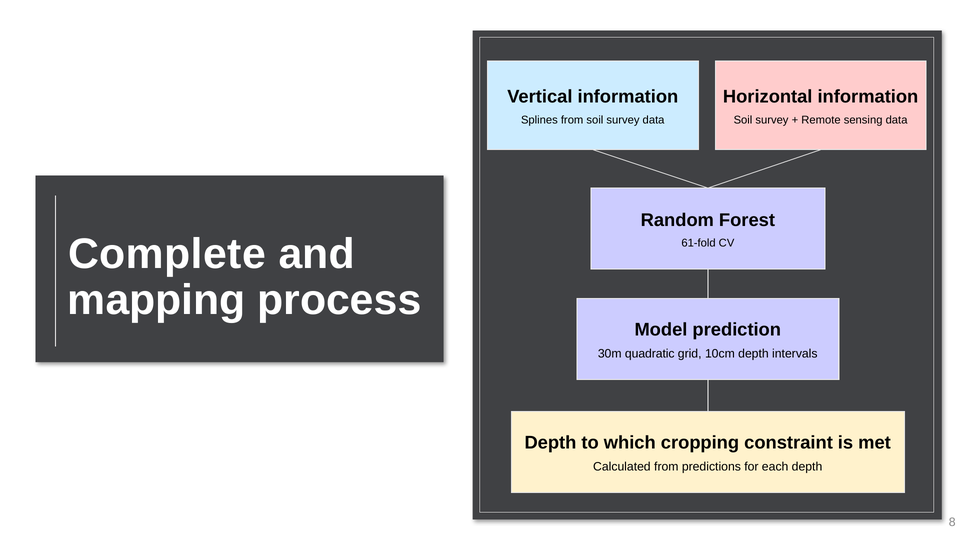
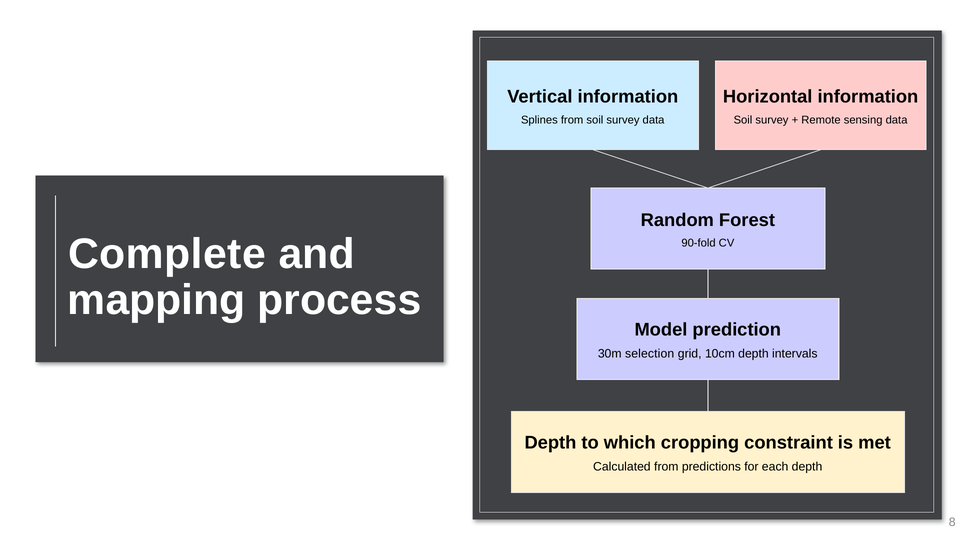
61-fold: 61-fold -> 90-fold
quadratic: quadratic -> selection
